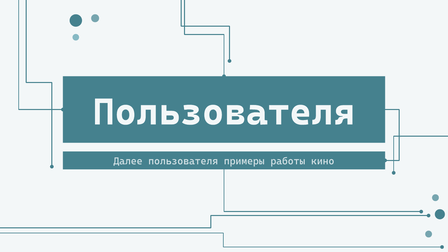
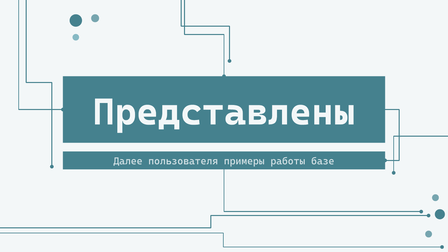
Пользователя at (224, 112): Пользователя -> Представлены
кино: кино -> базе
